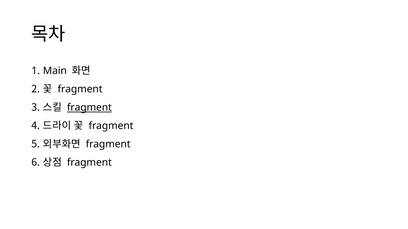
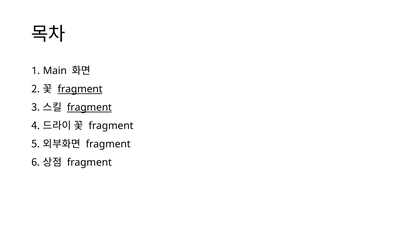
fragment at (80, 89) underline: none -> present
